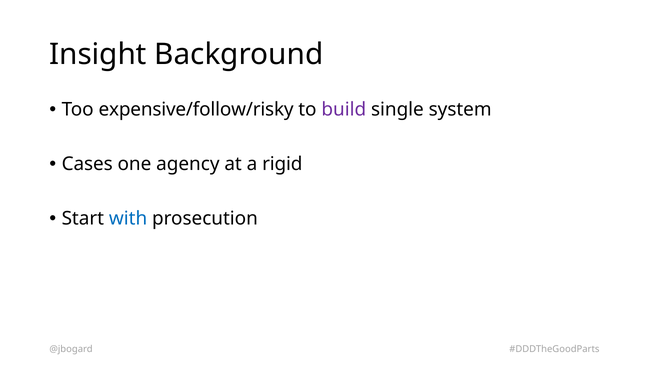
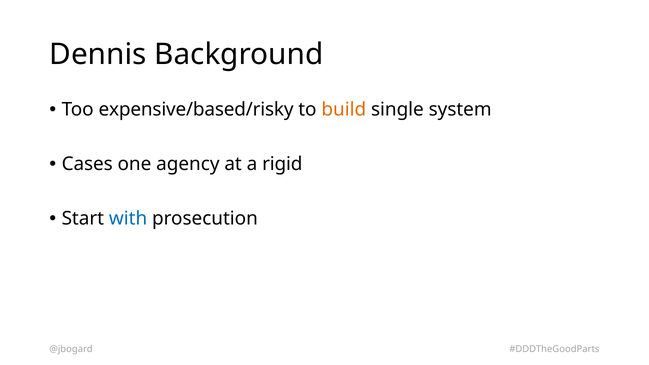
Insight: Insight -> Dennis
expensive/follow/risky: expensive/follow/risky -> expensive/based/risky
build colour: purple -> orange
